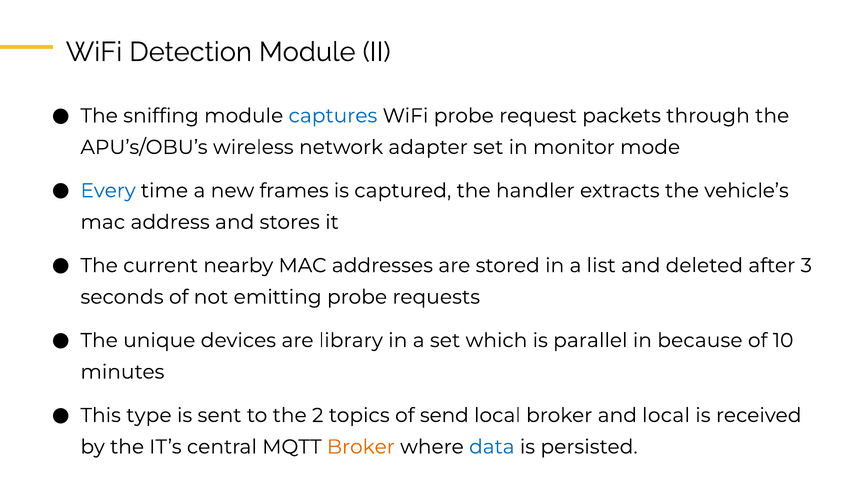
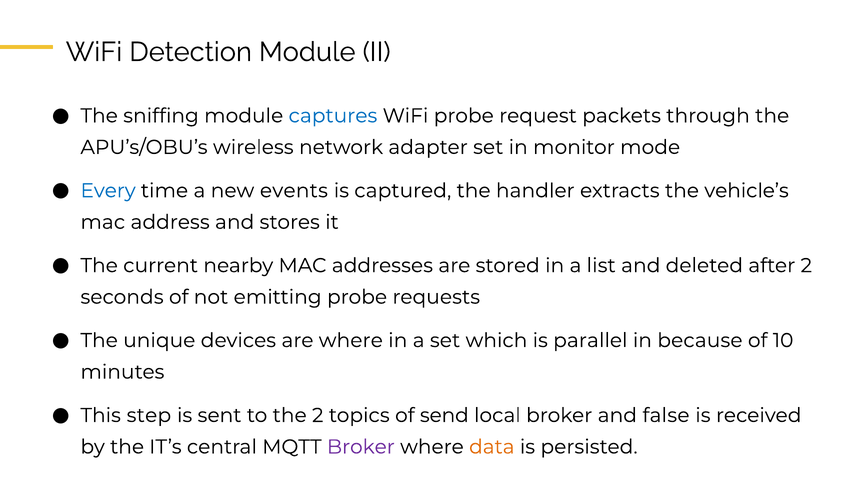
frames: frames -> events
after 3: 3 -> 2
are library: library -> where
type: type -> step
and local: local -> false
Broker at (361, 447) colour: orange -> purple
data colour: blue -> orange
